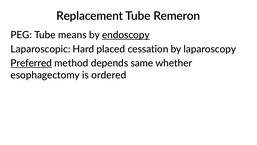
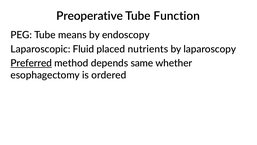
Replacement: Replacement -> Preoperative
Remeron: Remeron -> Function
endoscopy underline: present -> none
Hard: Hard -> Fluid
cessation: cessation -> nutrients
